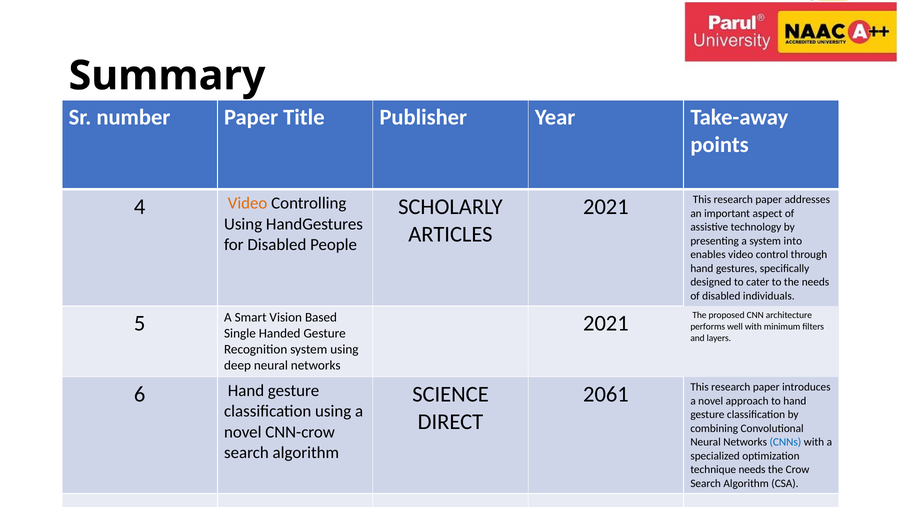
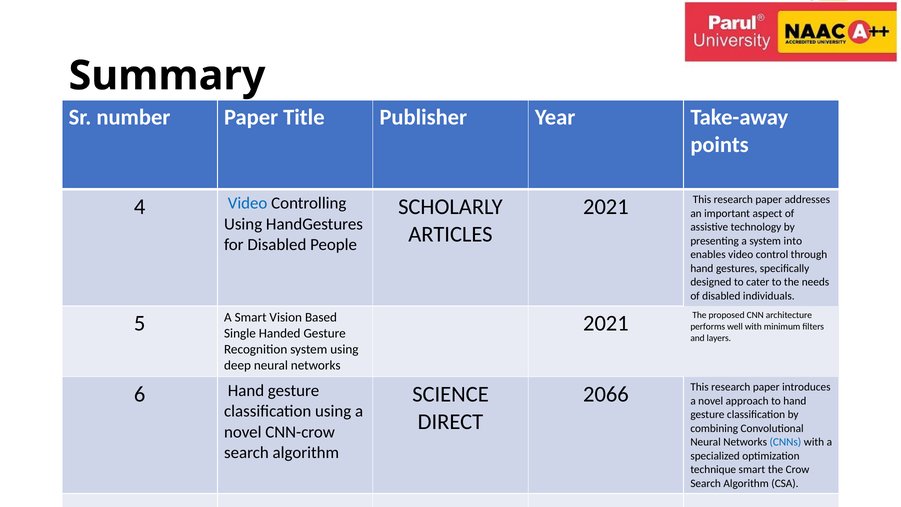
Video at (248, 203) colour: orange -> blue
2061: 2061 -> 2066
technique needs: needs -> smart
